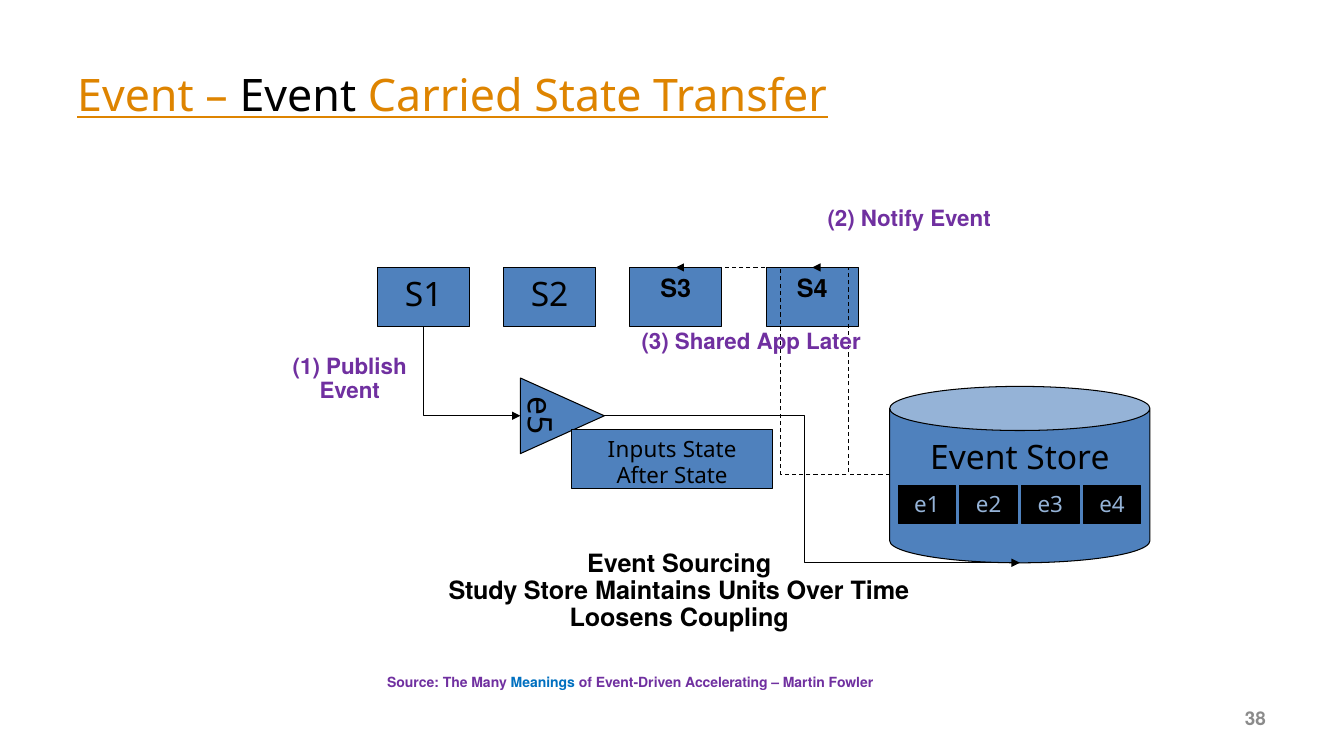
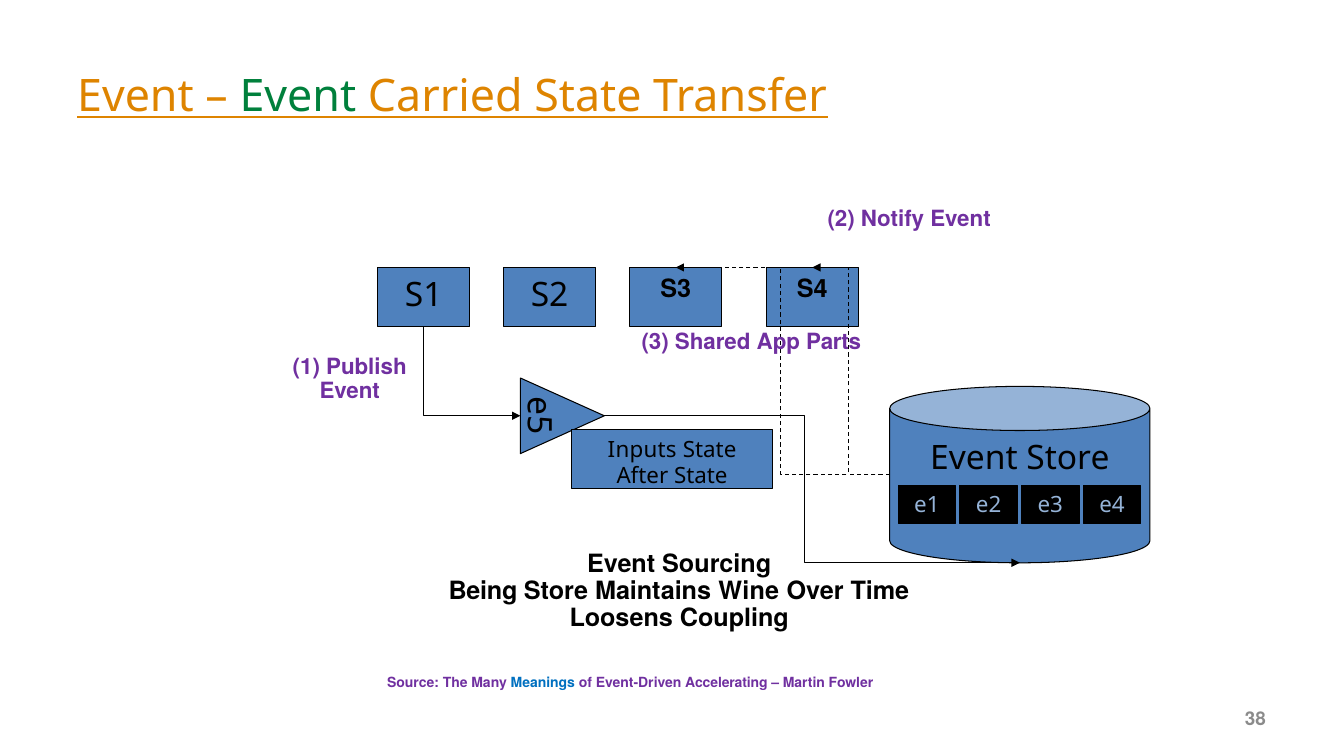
Event at (298, 96) colour: black -> green
Later: Later -> Parts
Study: Study -> Being
Units: Units -> Wine
